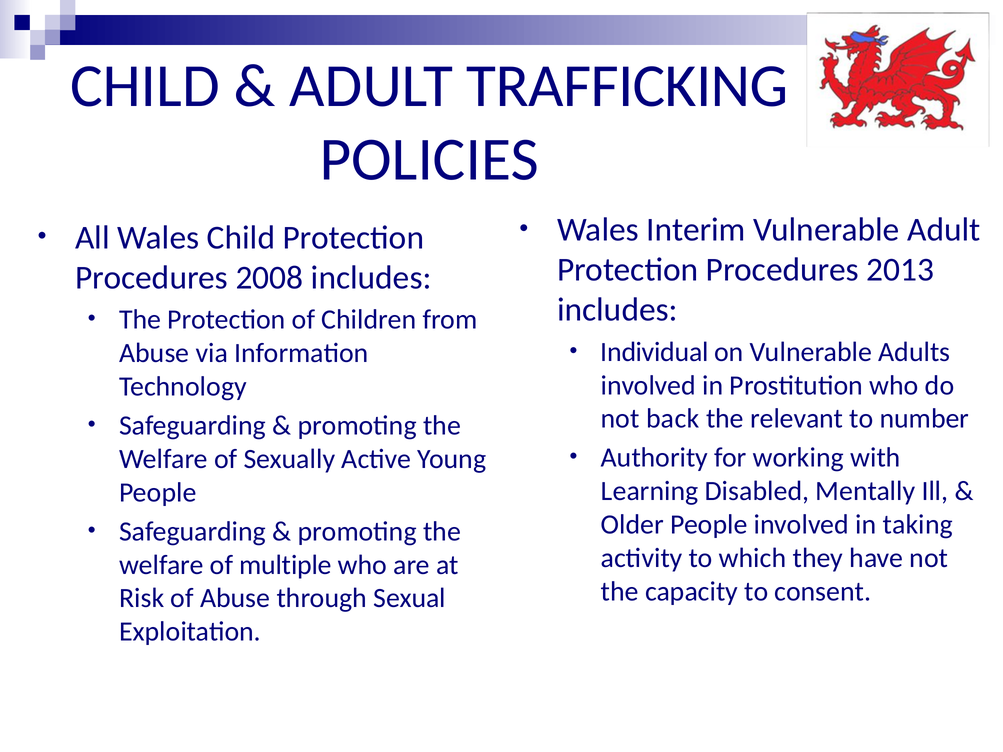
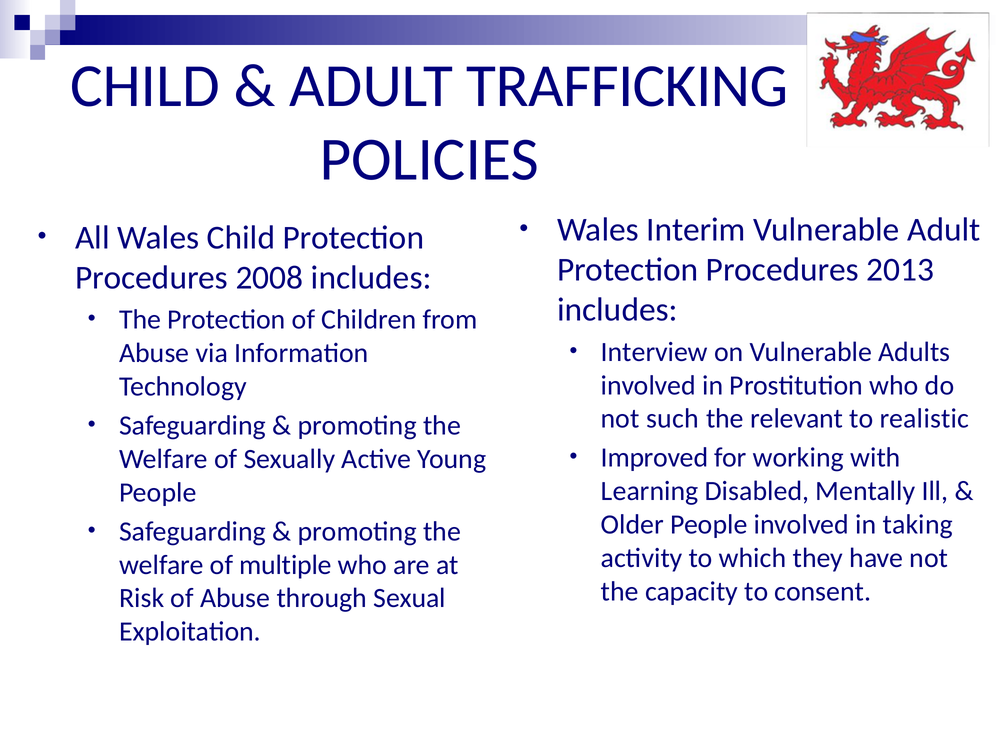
Individual: Individual -> Interview
back: back -> such
number: number -> realistic
Authority: Authority -> Improved
